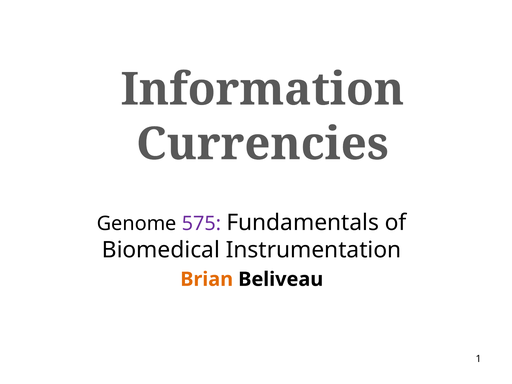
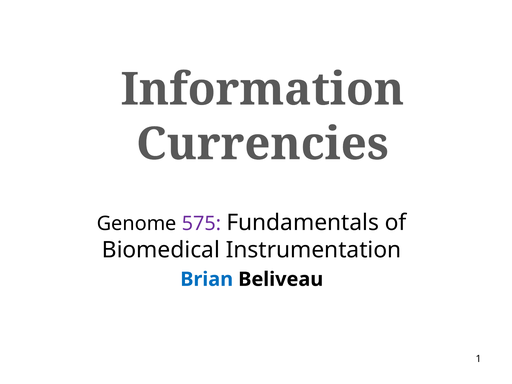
Brian colour: orange -> blue
